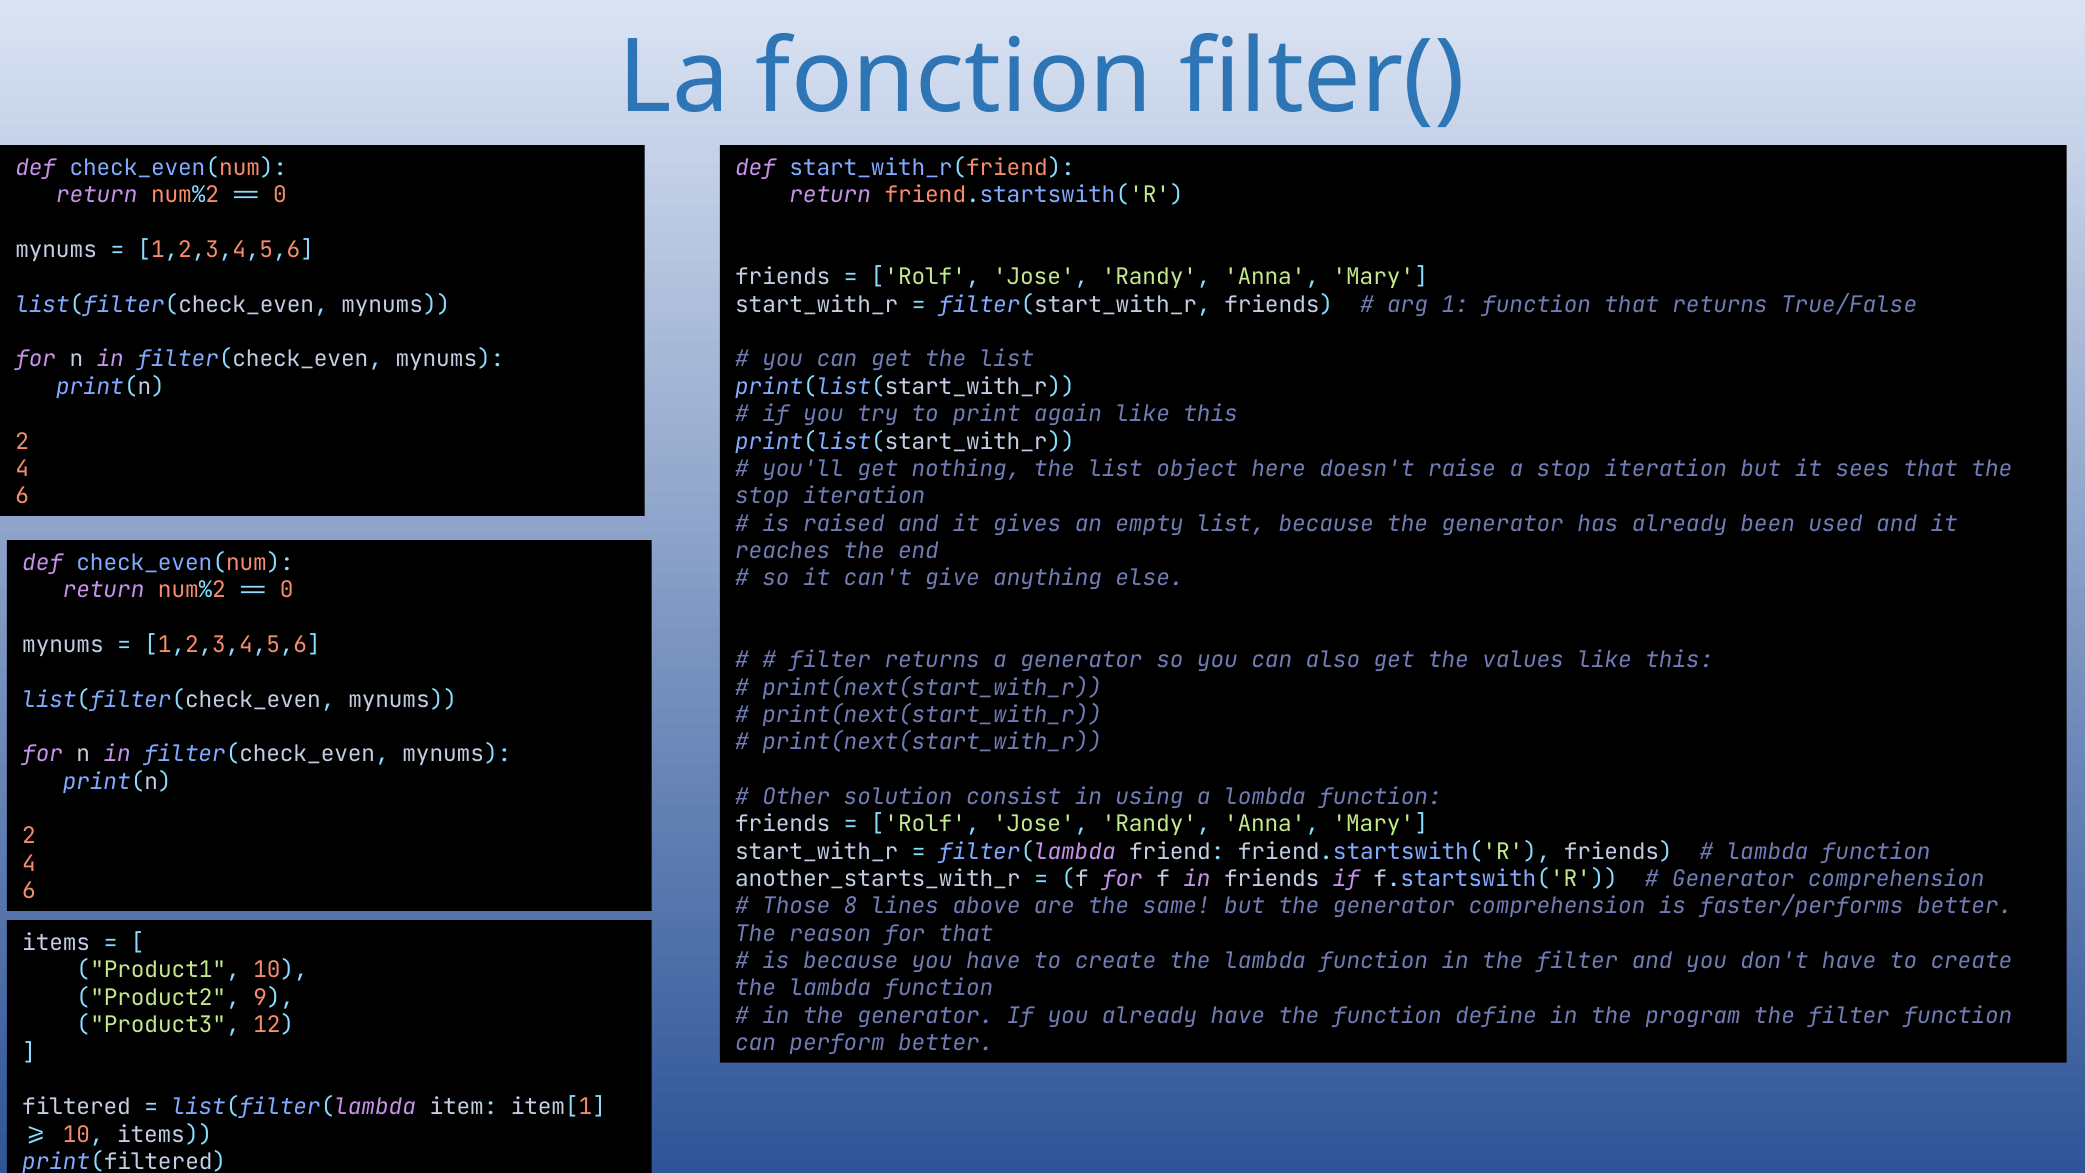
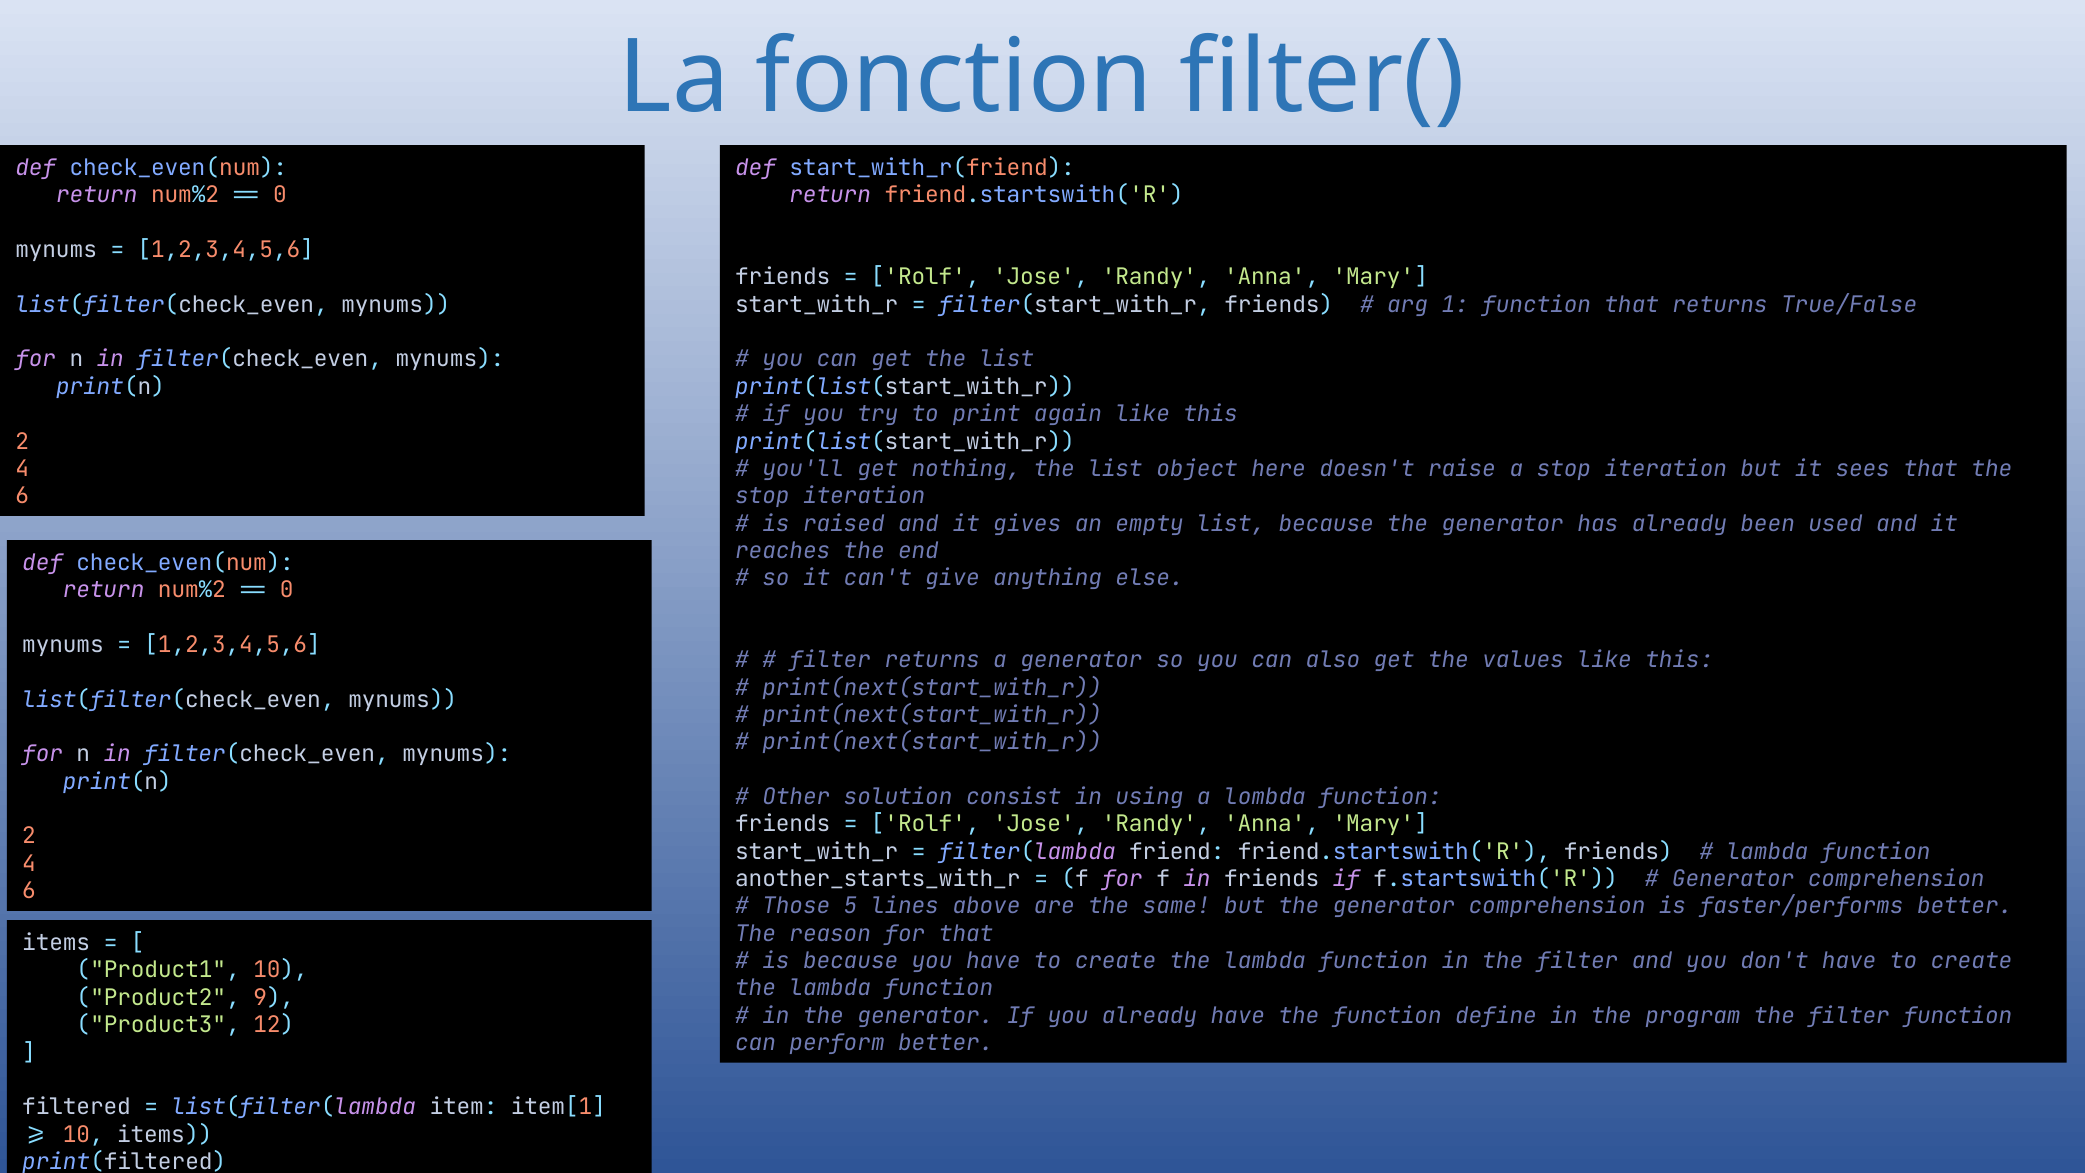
8: 8 -> 5
